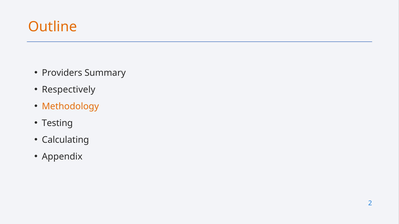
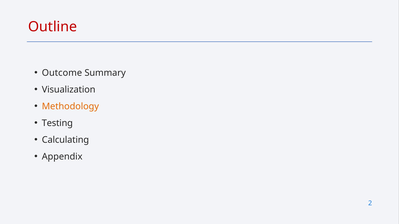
Outline colour: orange -> red
Providers: Providers -> Outcome
Respectively: Respectively -> Visualization
